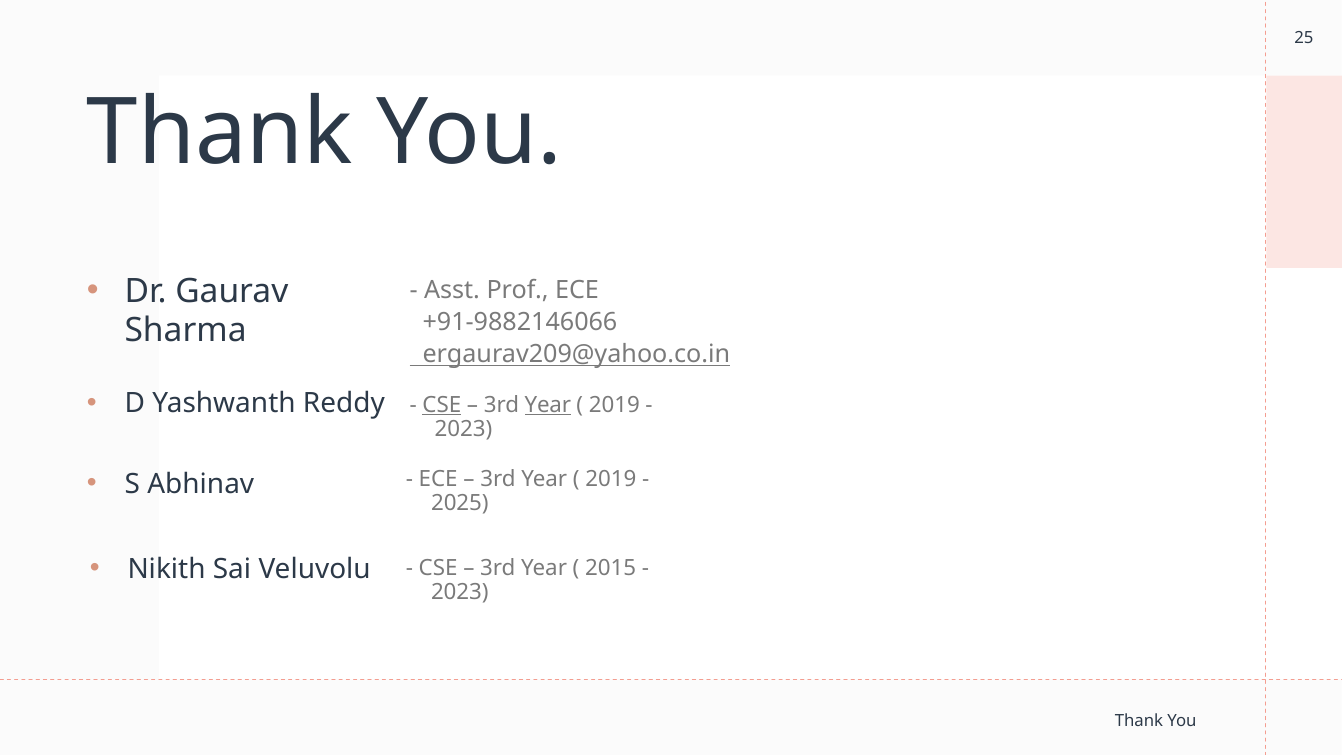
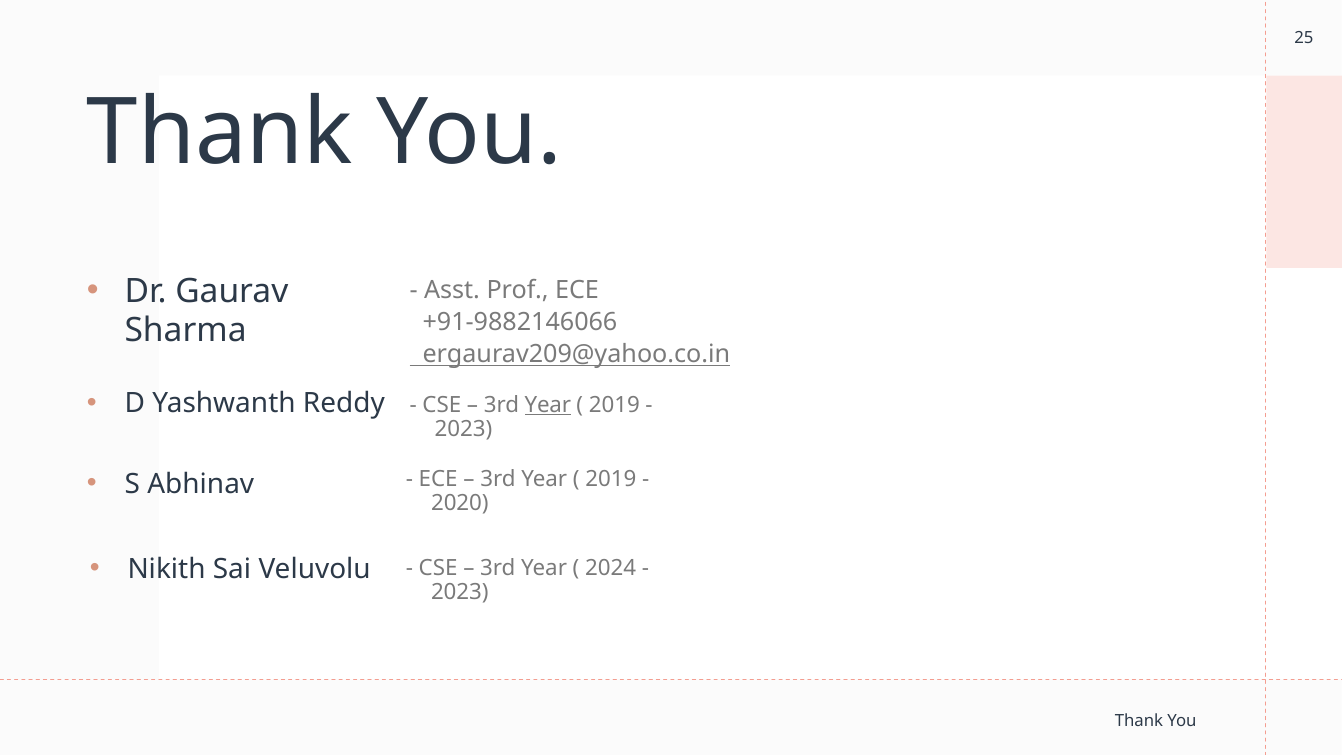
CSE at (442, 405) underline: present -> none
2025: 2025 -> 2020
2015: 2015 -> 2024
